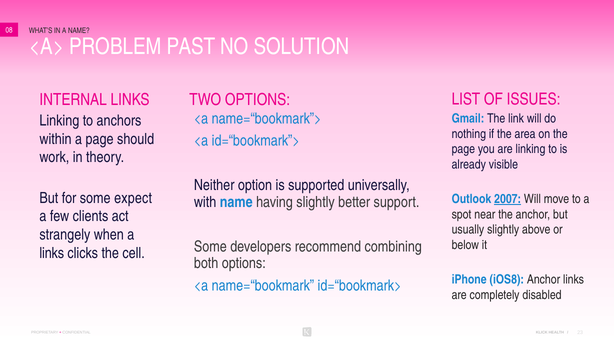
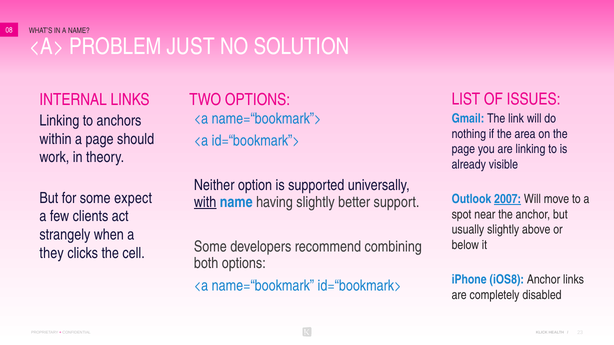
PAST: PAST -> JUST
with underline: none -> present
links at (52, 253): links -> they
